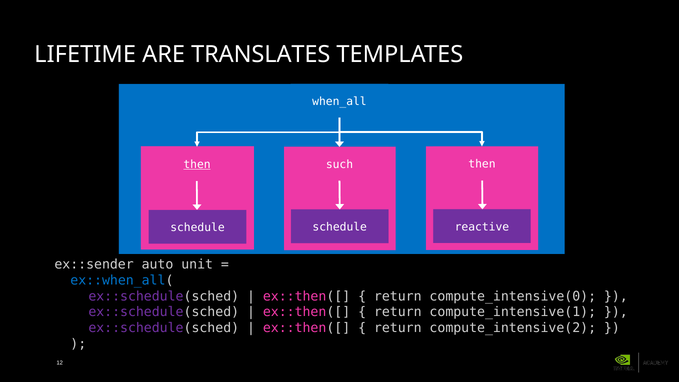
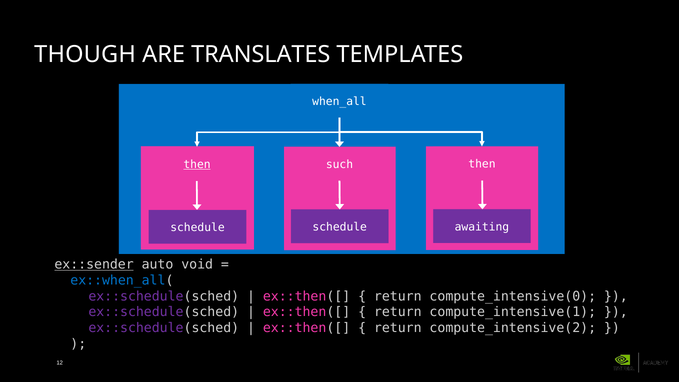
LIFETIME: LIFETIME -> THOUGH
reactive: reactive -> awaiting
ex::sender underline: none -> present
unit: unit -> void
